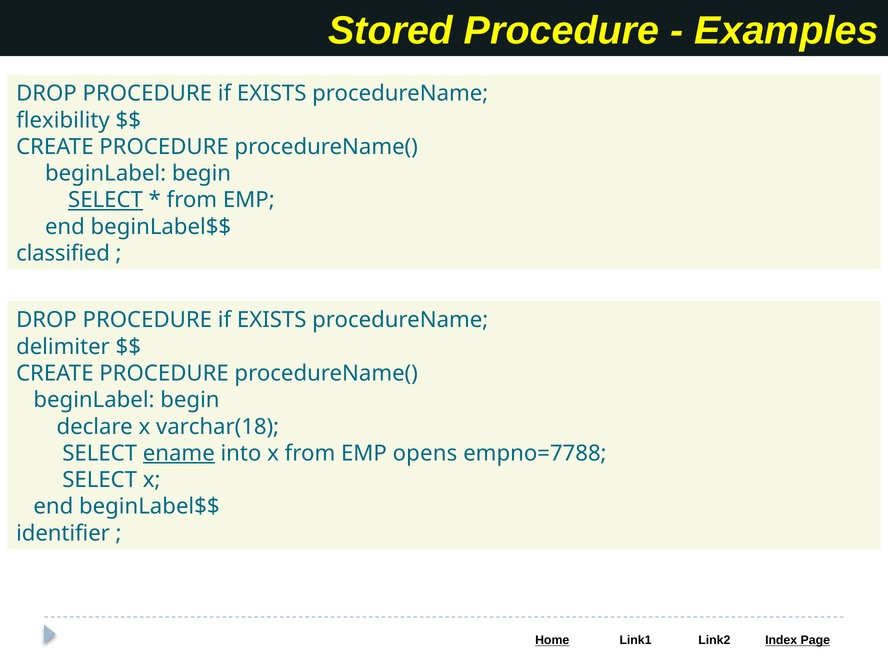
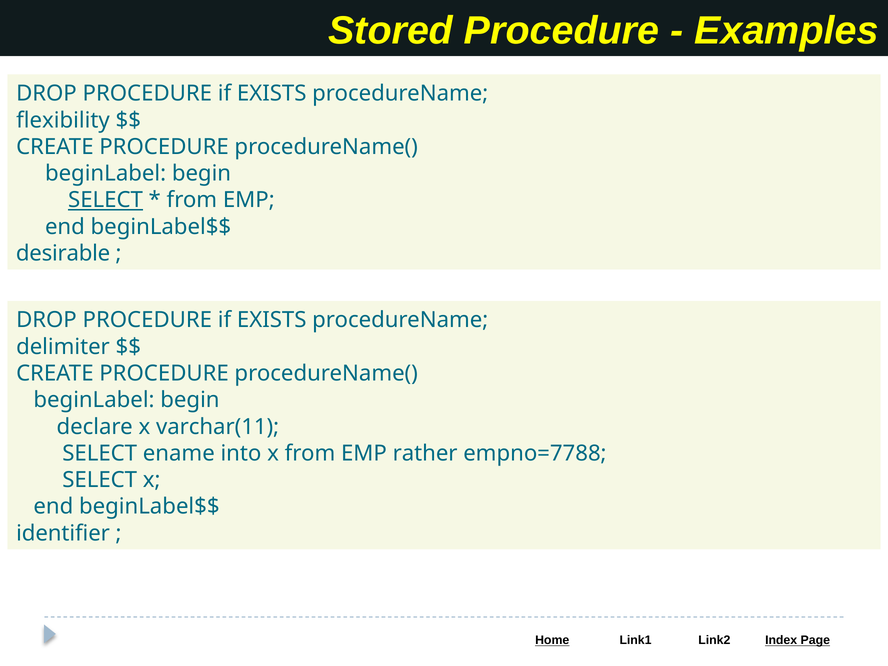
classified: classified -> desirable
varchar(18: varchar(18 -> varchar(11
ename underline: present -> none
opens: opens -> rather
